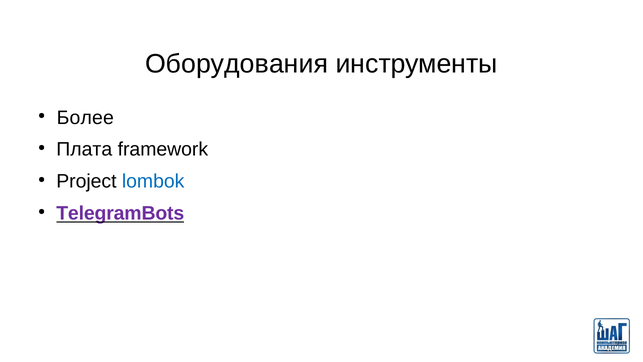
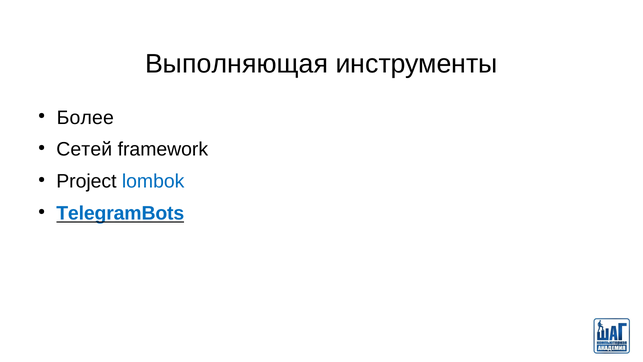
Оборудования: Оборудования -> Выполняющая
Плата: Плата -> Сетей
TelegramBots colour: purple -> blue
